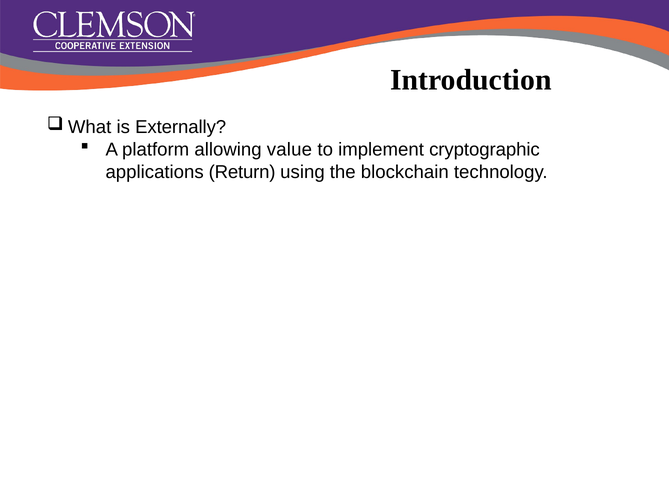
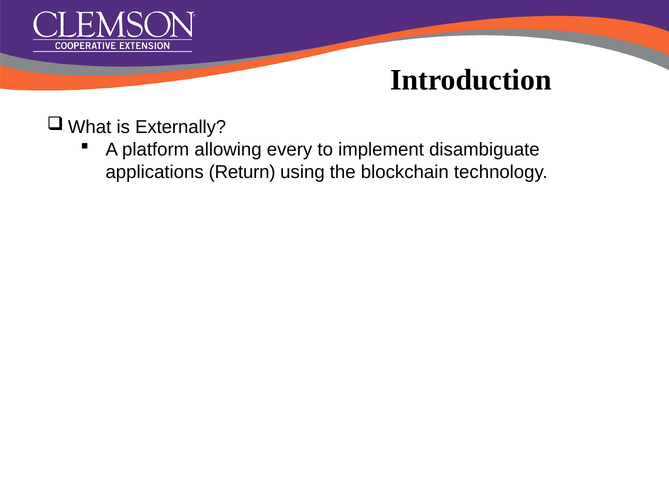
value: value -> every
cryptographic: cryptographic -> disambiguate
